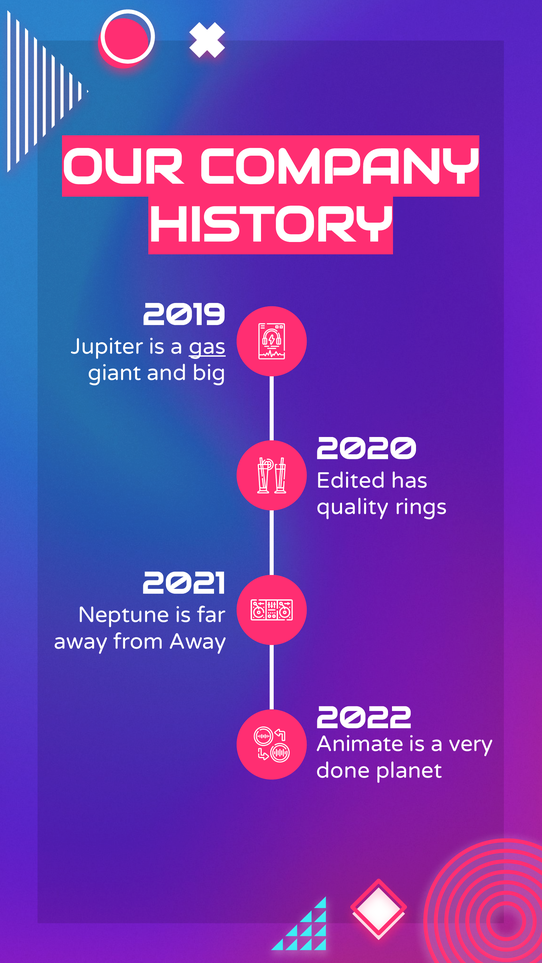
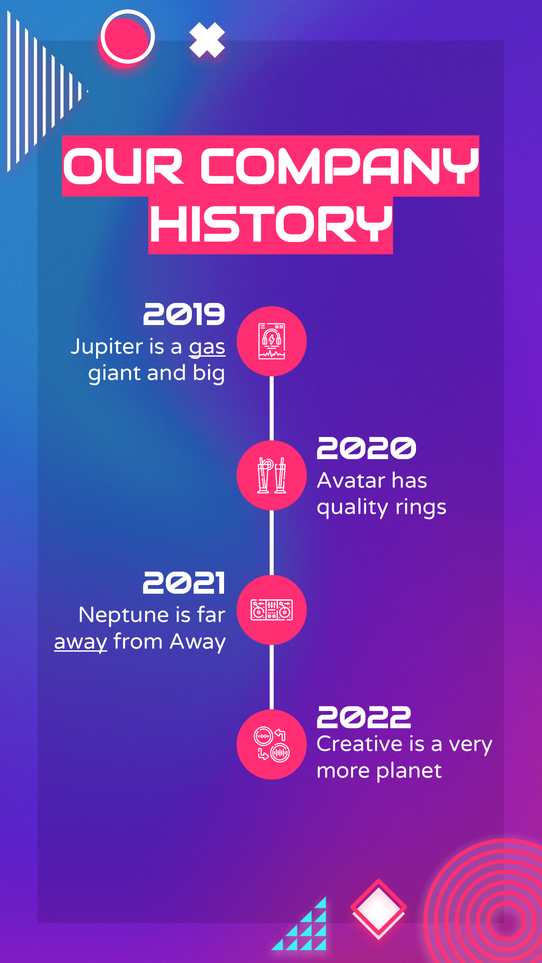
Edited: Edited -> Avatar
away at (81, 642) underline: none -> present
Animate: Animate -> Creative
done: done -> more
